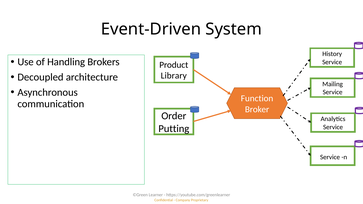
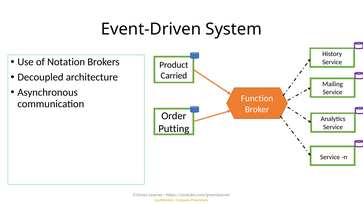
Handling: Handling -> Notation
Library: Library -> Carried
